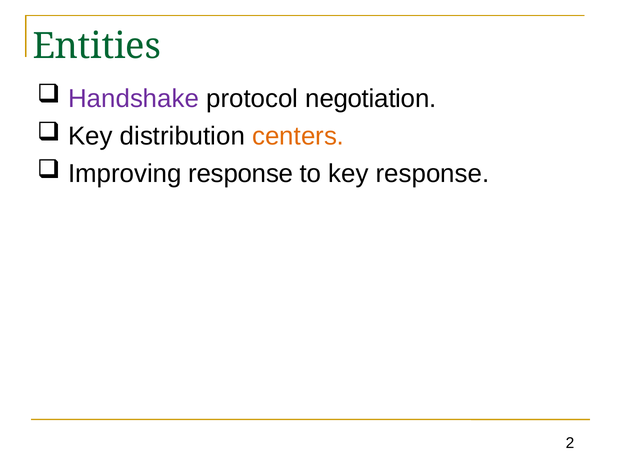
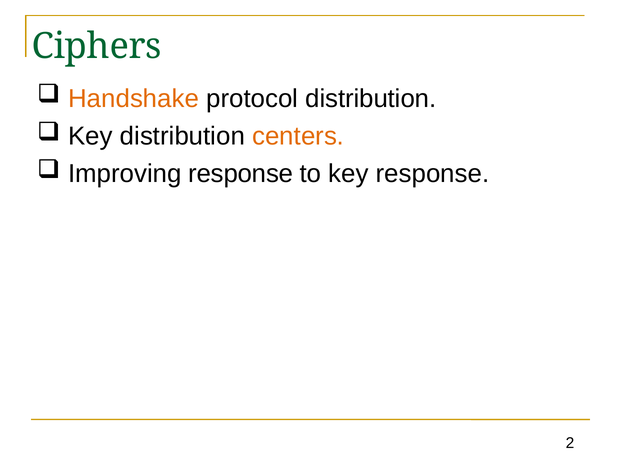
Entities: Entities -> Ciphers
Handshake colour: purple -> orange
protocol negotiation: negotiation -> distribution
